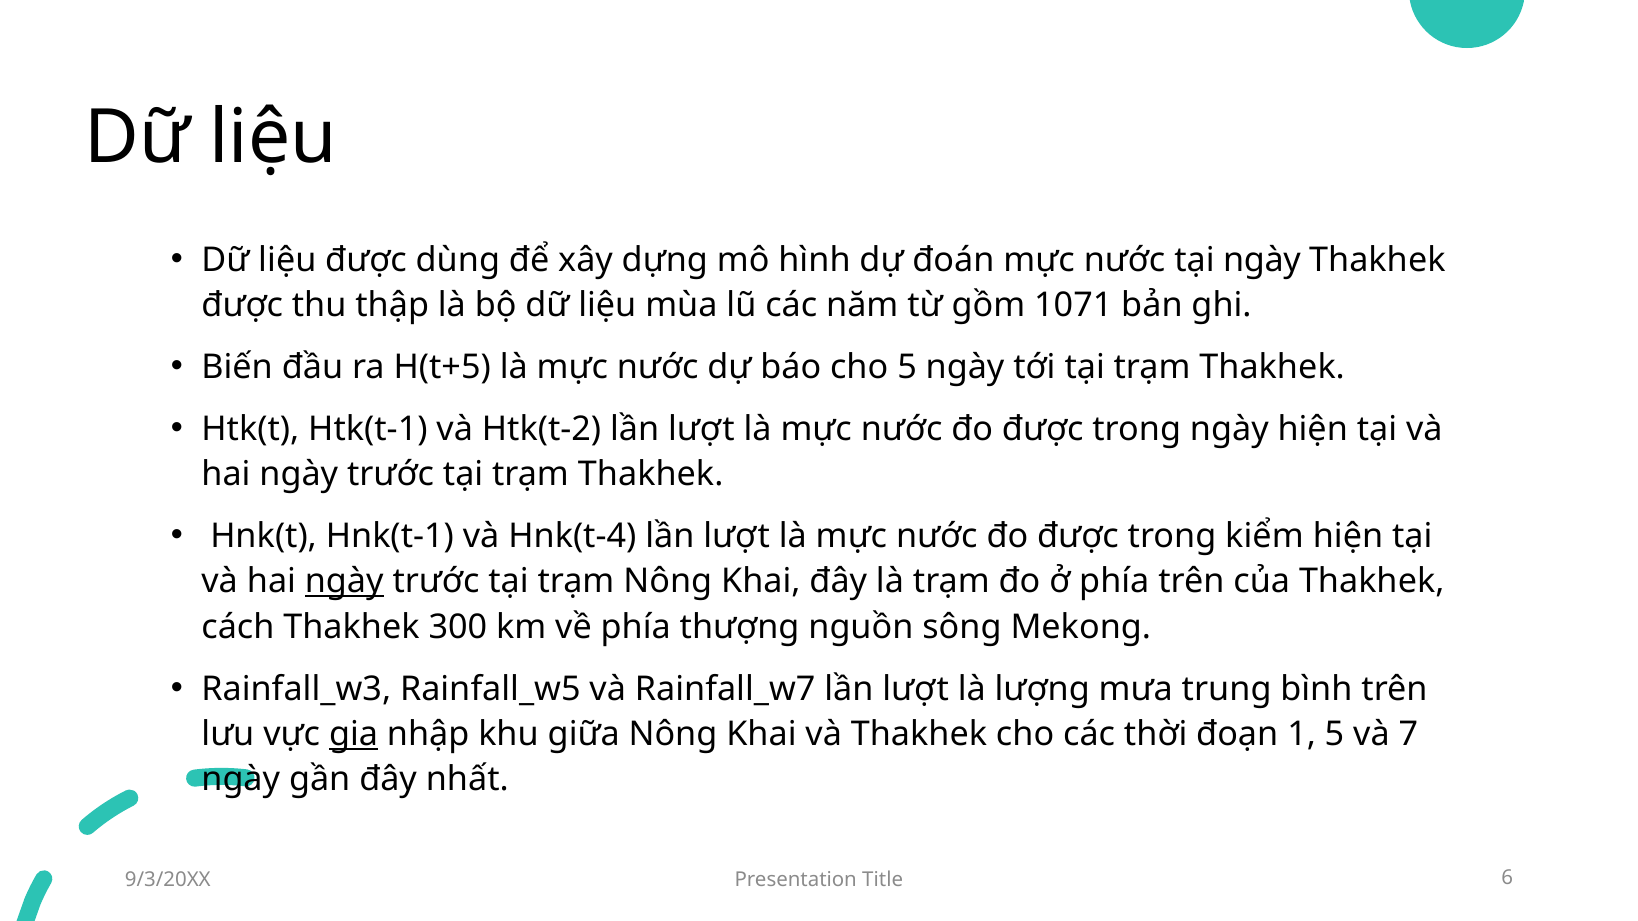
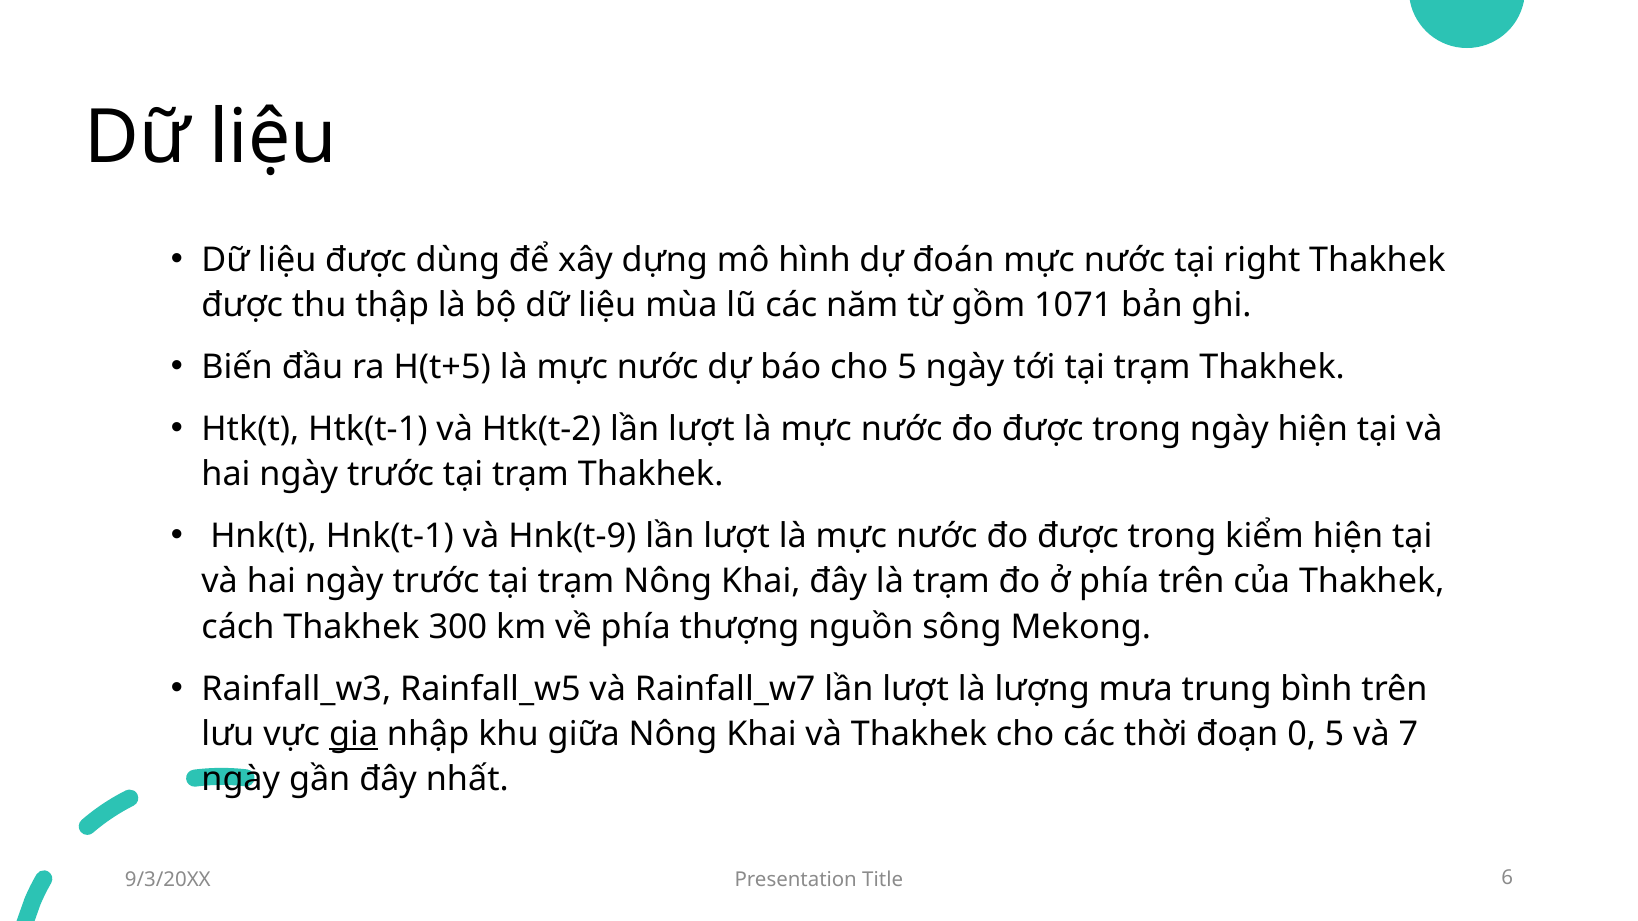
tại ngày: ngày -> right
Hnk(t-4: Hnk(t-4 -> Hnk(t-9
ngày at (344, 582) underline: present -> none
1: 1 -> 0
